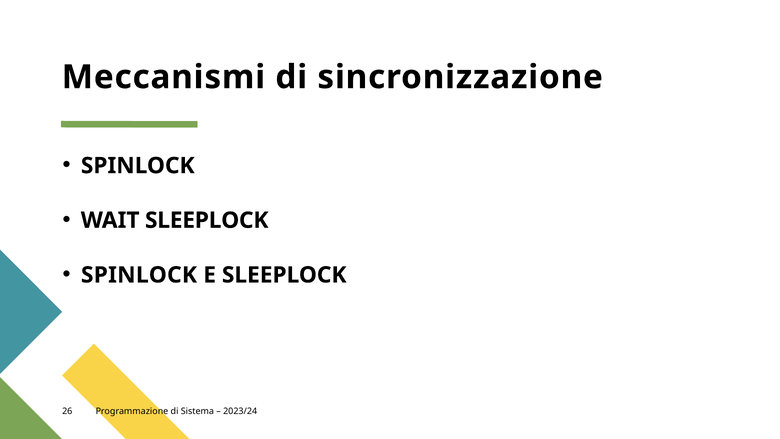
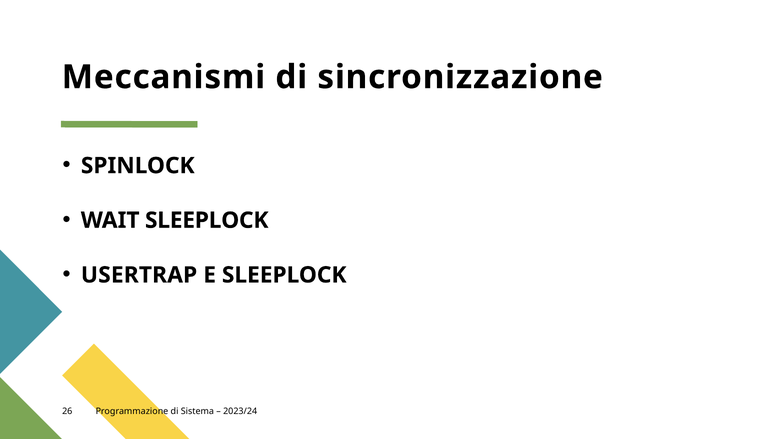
SPINLOCK at (139, 275): SPINLOCK -> USERTRAP
